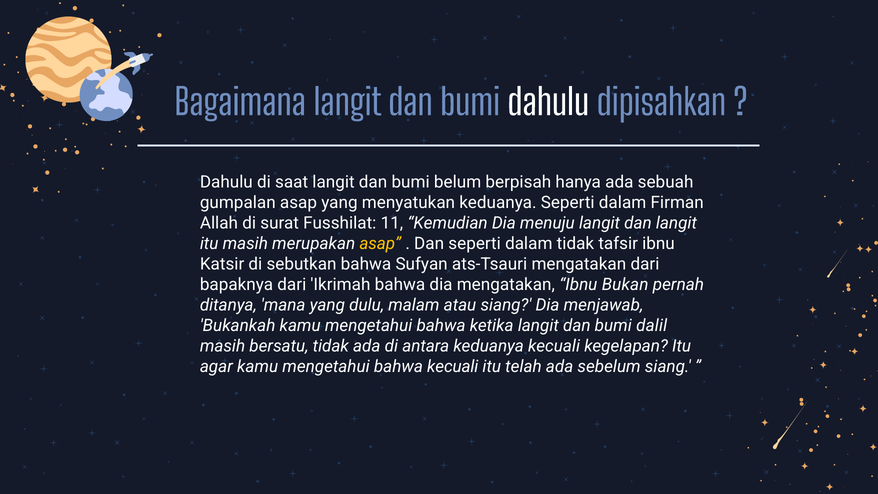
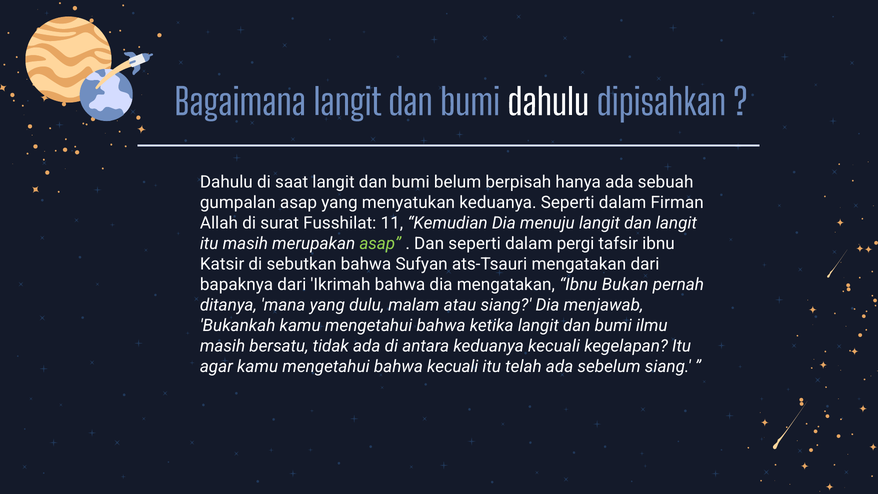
asap at (380, 244) colour: yellow -> light green
dalam tidak: tidak -> pergi
dalil: dalil -> ilmu
